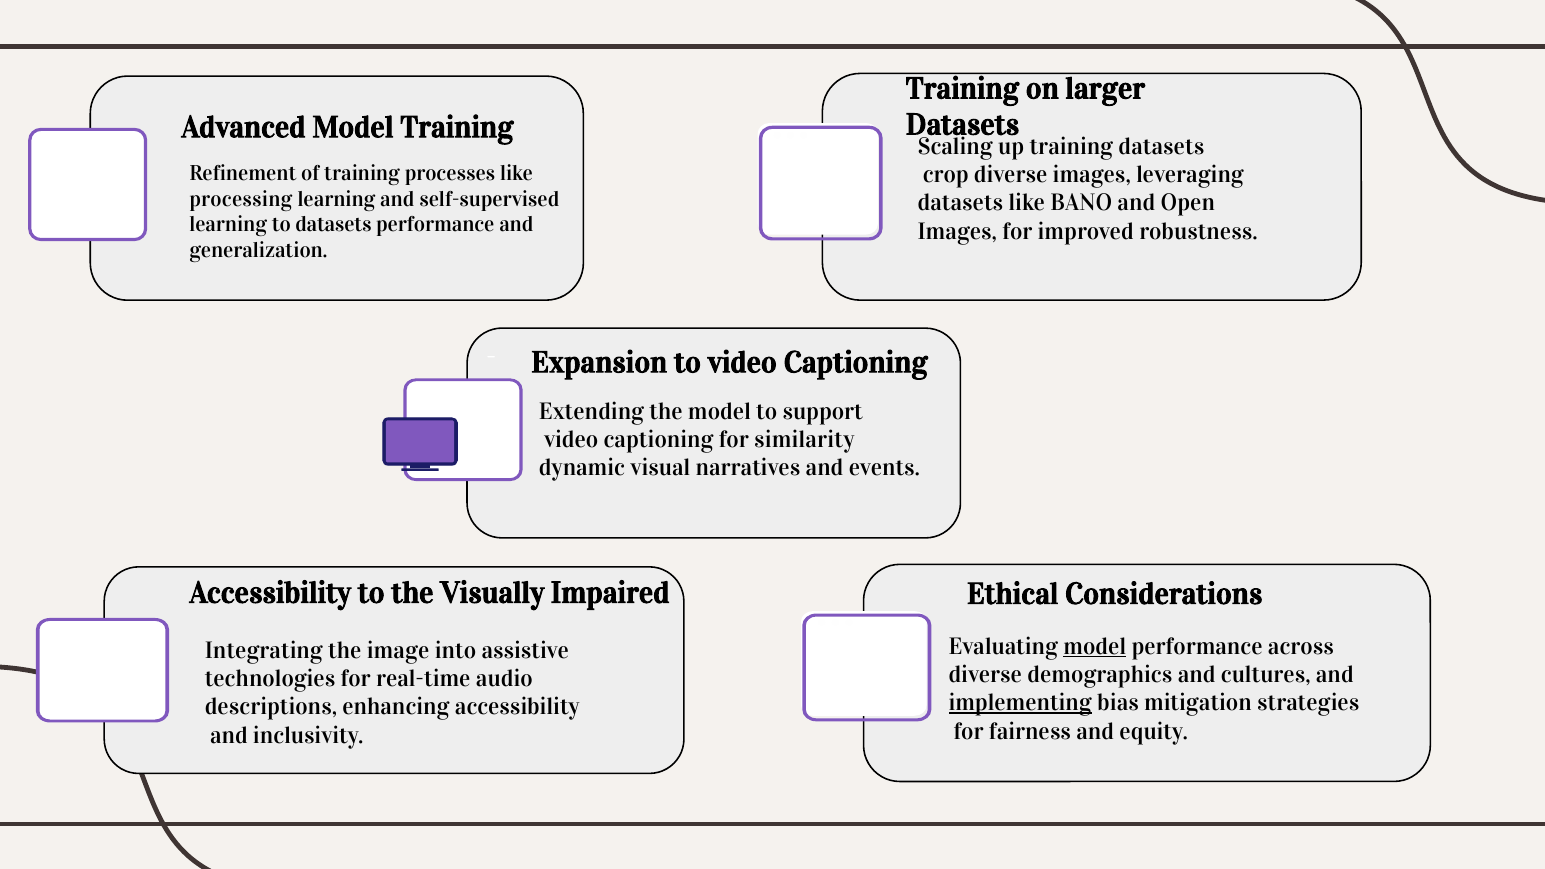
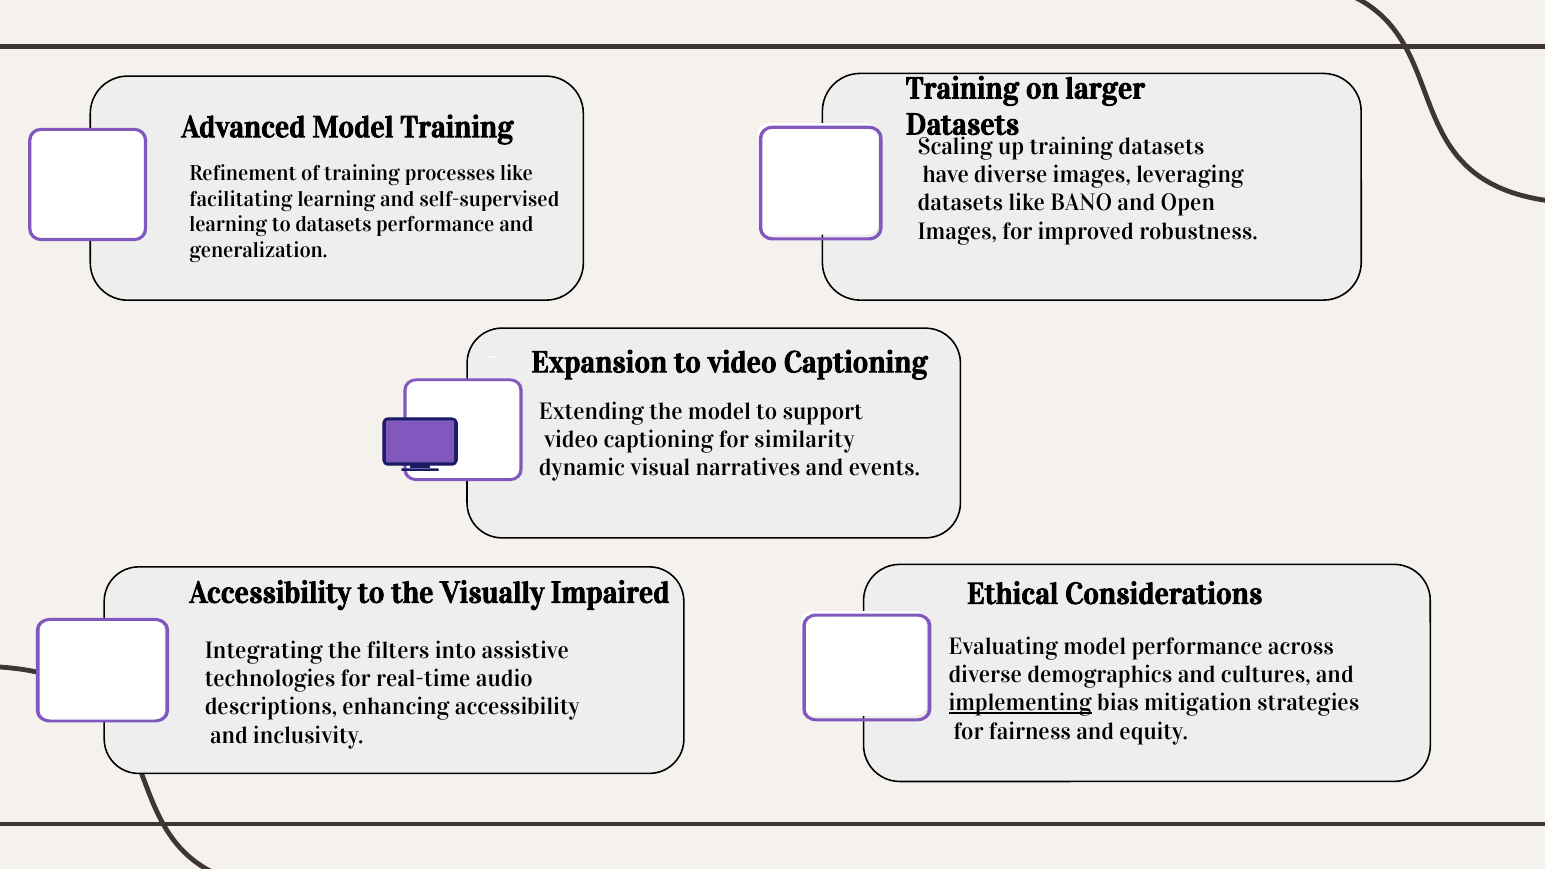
crop: crop -> have
processing: processing -> facilitating
model at (1095, 646) underline: present -> none
image: image -> filters
